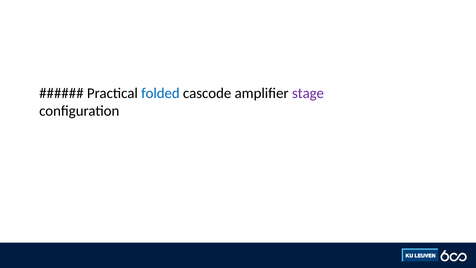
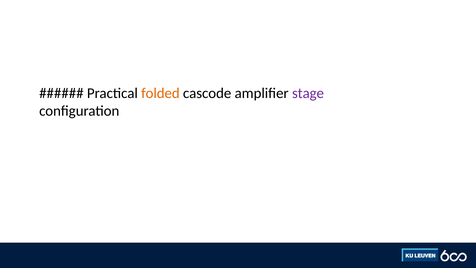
folded colour: blue -> orange
